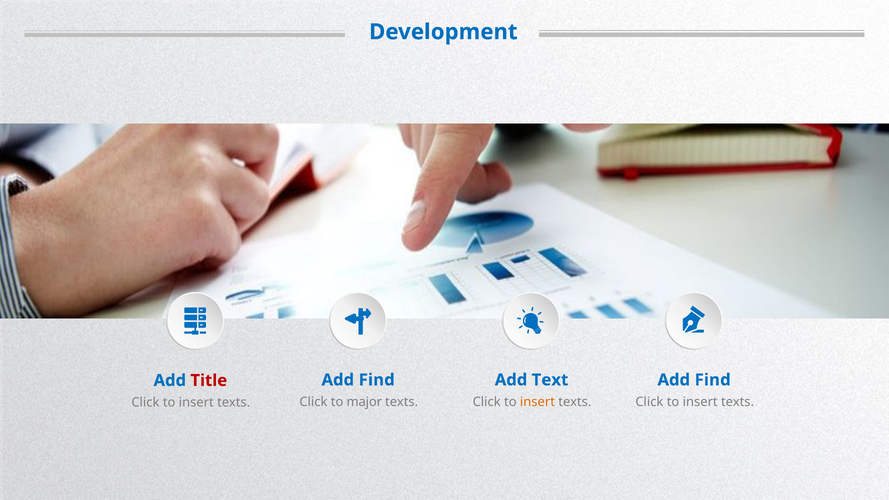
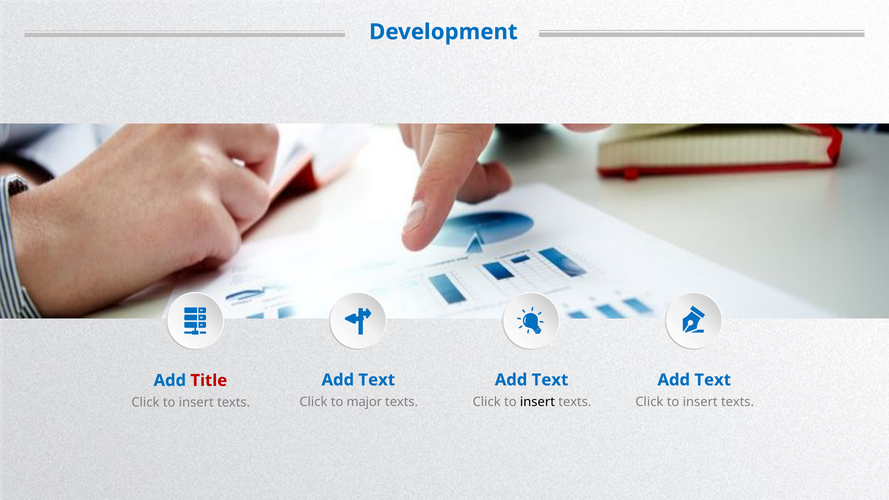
Find at (377, 380): Find -> Text
Find at (713, 380): Find -> Text
insert at (537, 402) colour: orange -> black
